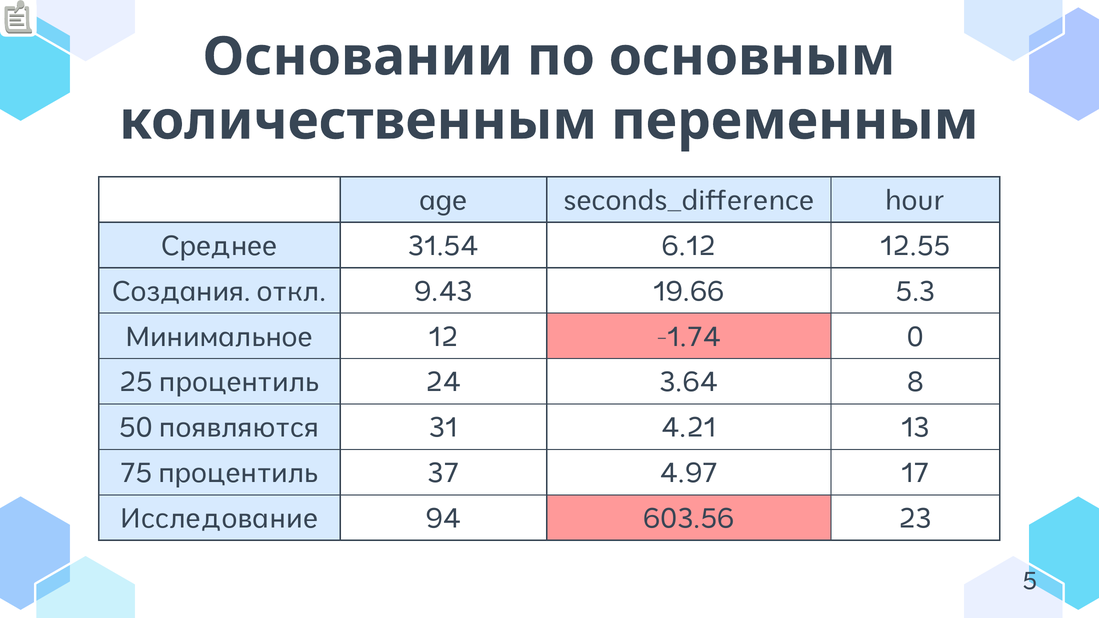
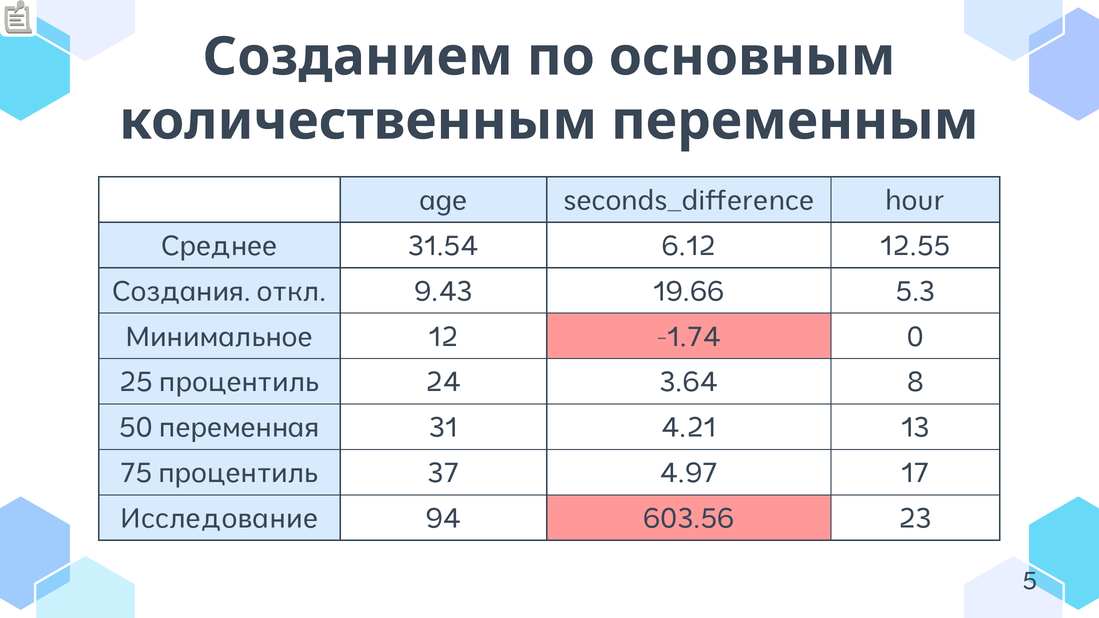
Основании: Основании -> Созданием
появляются: появляются -> переменная
